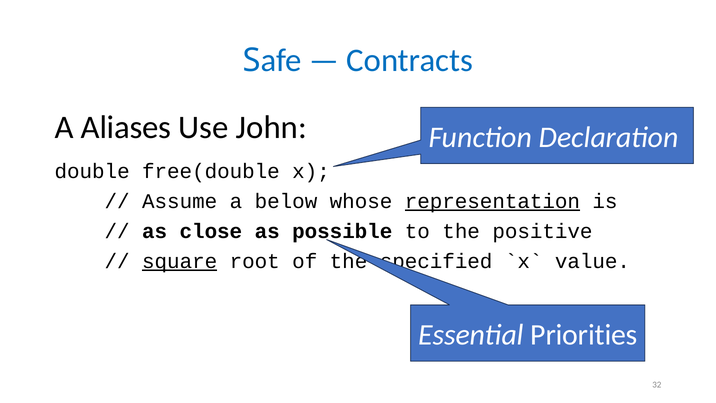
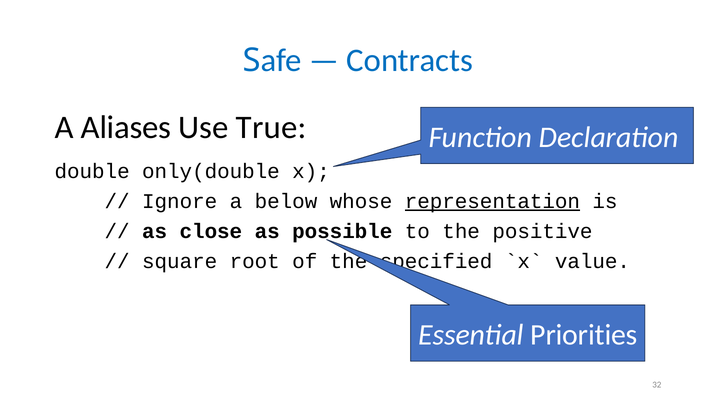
John: John -> True
free(double: free(double -> only(double
Assume: Assume -> Ignore
square underline: present -> none
